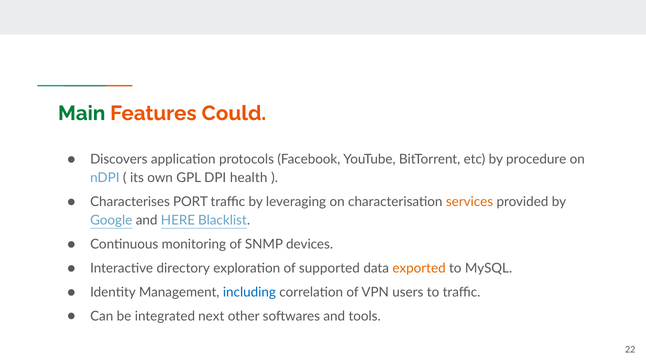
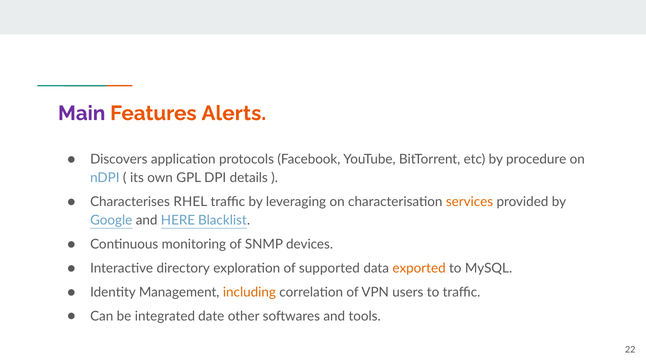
Main colour: green -> purple
Could: Could -> Alerts
health: health -> details
PORT: PORT -> RHEL
including colour: blue -> orange
next: next -> date
